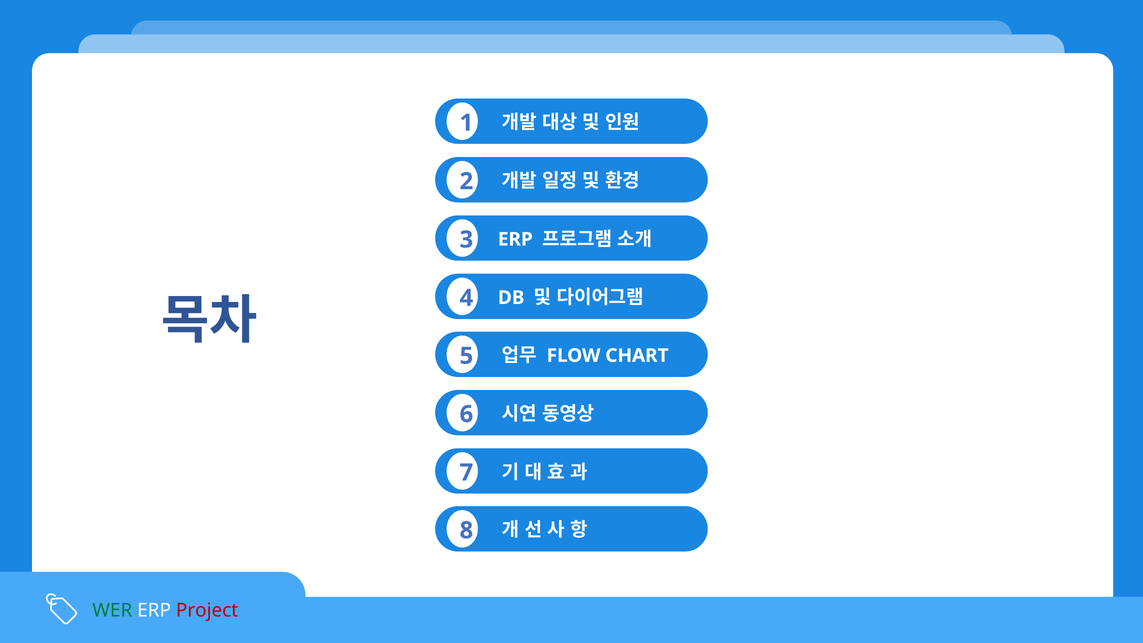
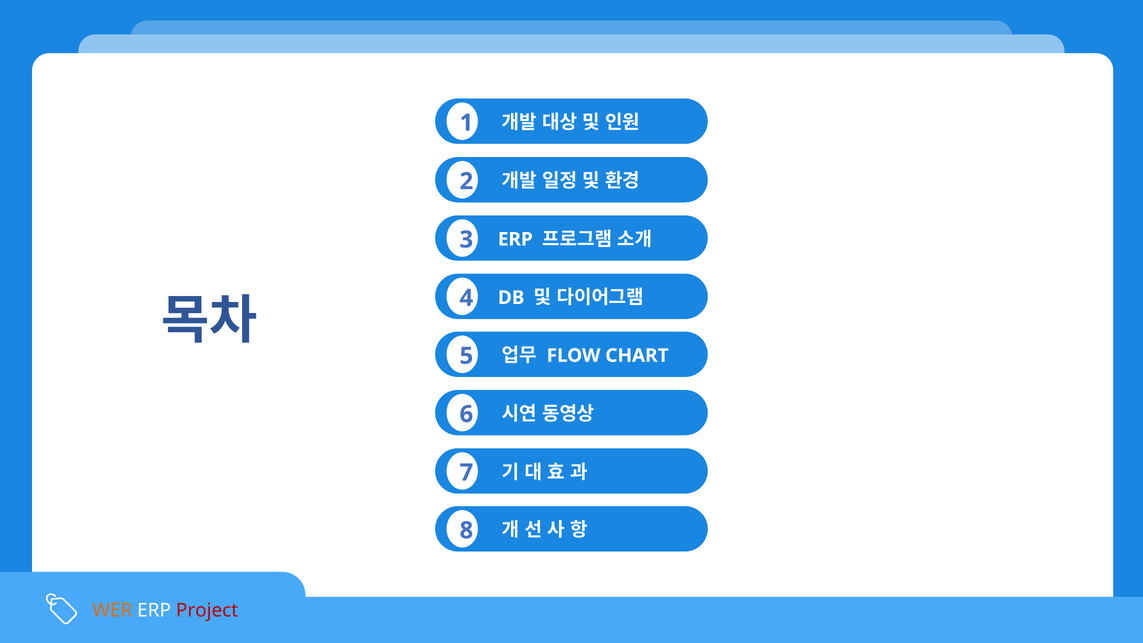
WER colour: green -> orange
